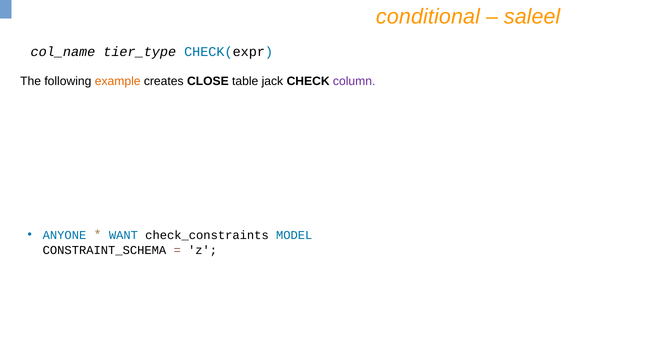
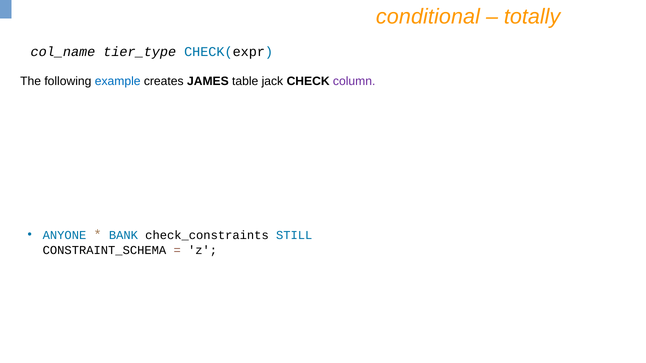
saleel: saleel -> totally
example colour: orange -> blue
CLOSE: CLOSE -> JAMES
WANT: WANT -> BANK
MODEL: MODEL -> STILL
